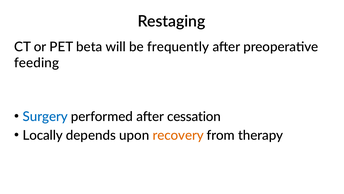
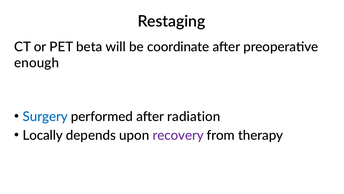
frequently: frequently -> coordinate
feeding: feeding -> enough
cessation: cessation -> radiation
recovery colour: orange -> purple
